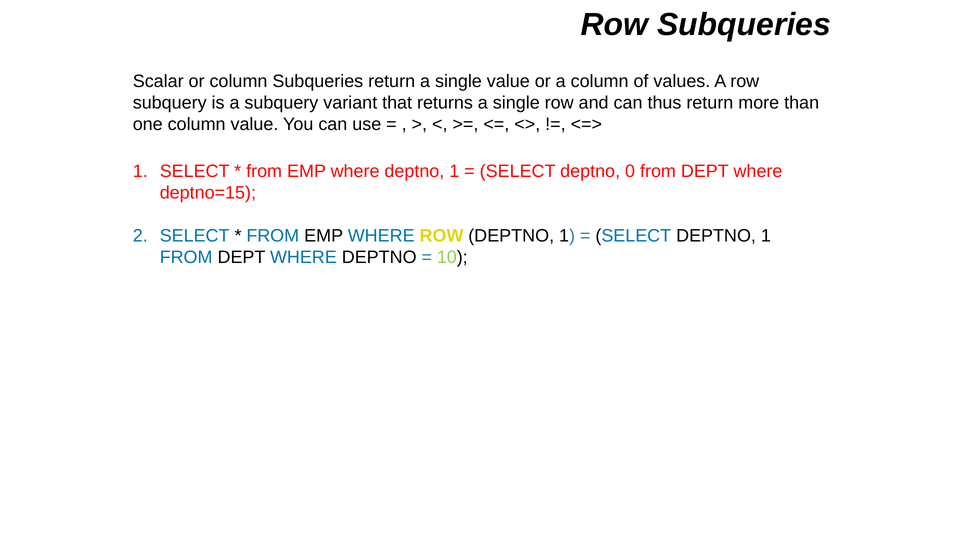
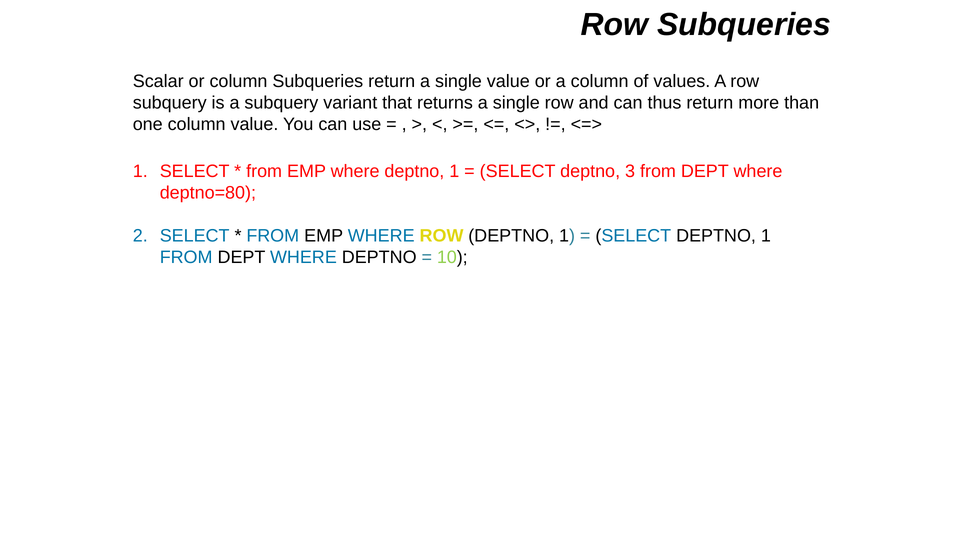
0: 0 -> 3
deptno=15: deptno=15 -> deptno=80
